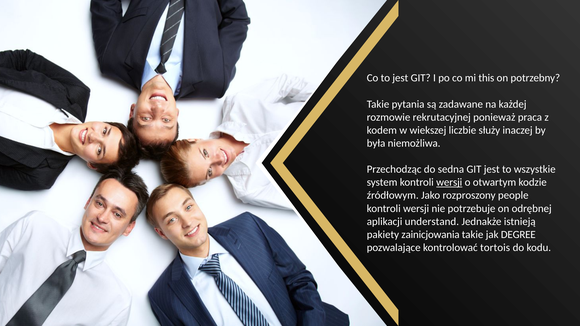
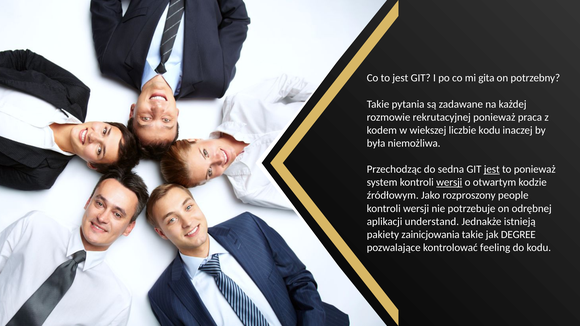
this: this -> gita
liczbie służy: służy -> kodu
jest at (492, 169) underline: none -> present
to wszystkie: wszystkie -> ponieważ
tortois: tortois -> feeling
